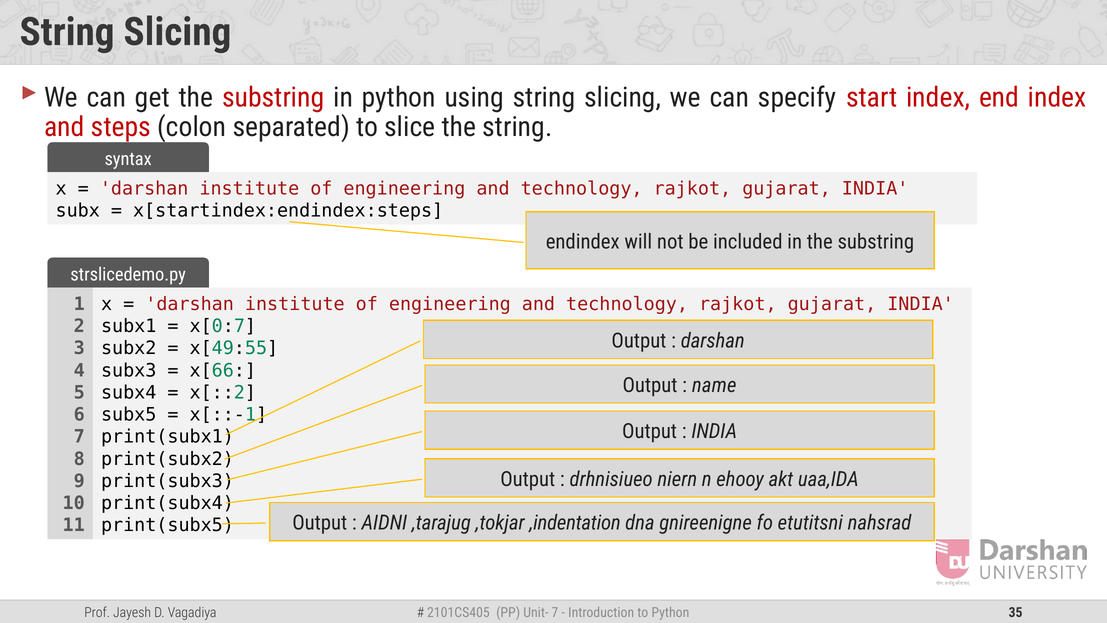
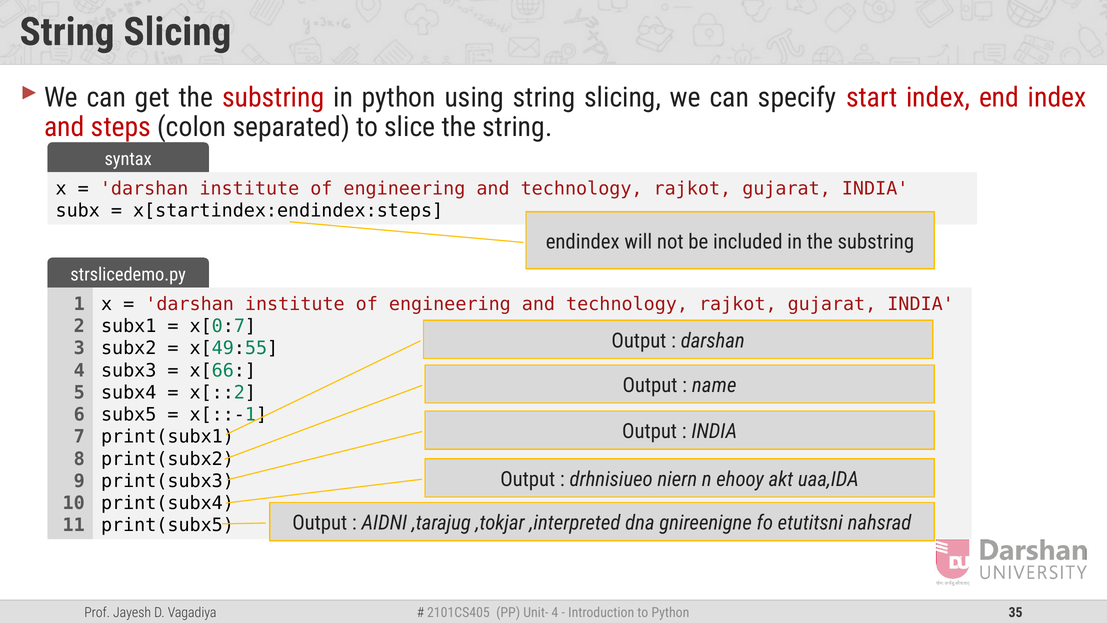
,indentation: ,indentation -> ,interpreted
7 at (555, 612): 7 -> 4
